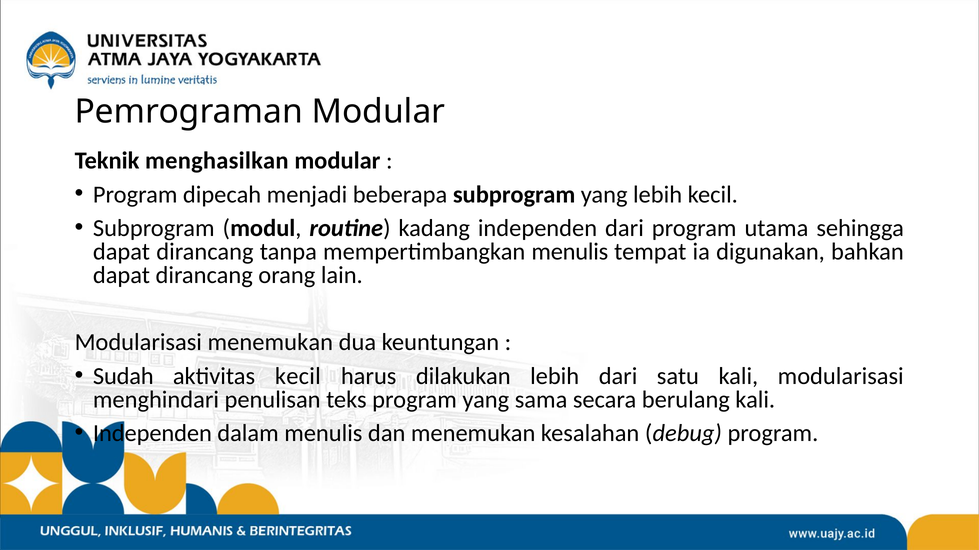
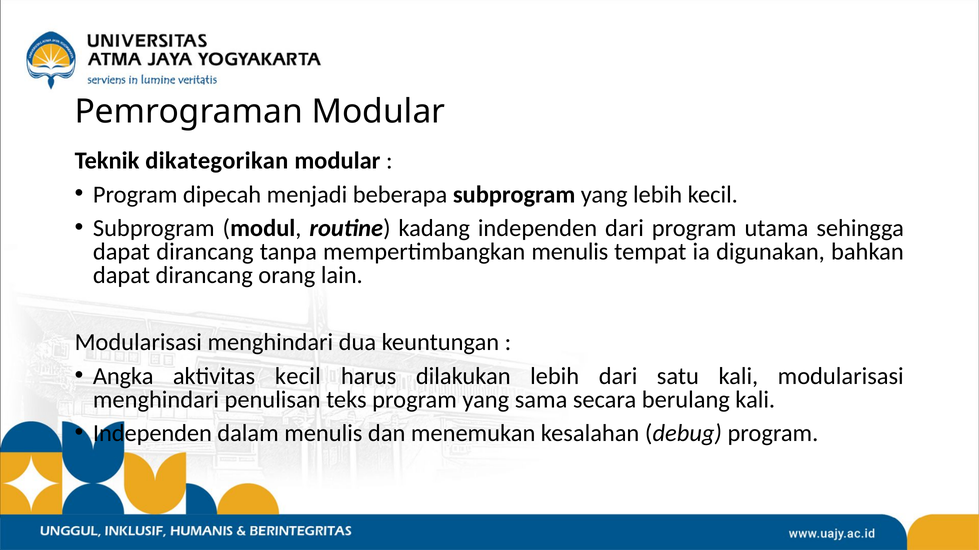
menghasilkan: menghasilkan -> dikategorikan
menemukan at (270, 343): menemukan -> menghindari
Sudah: Sudah -> Angka
